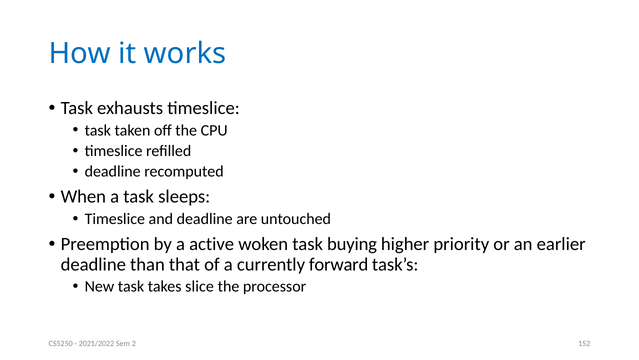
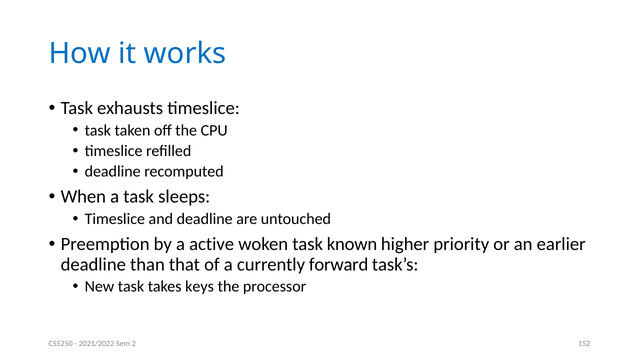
buying: buying -> known
slice: slice -> keys
